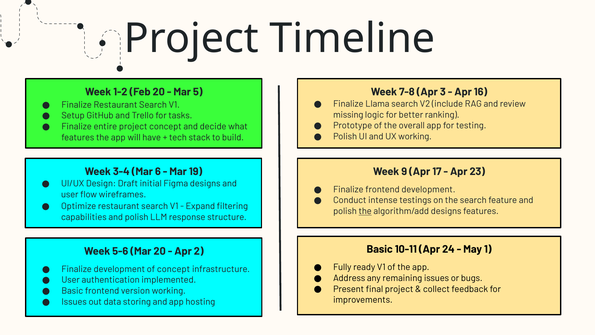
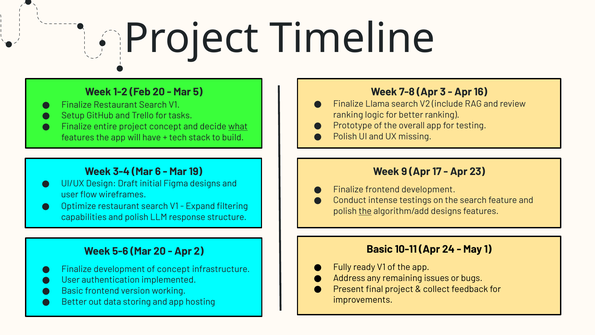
missing at (348, 115): missing -> ranking
what underline: none -> present
UX working: working -> missing
Issues at (74, 302): Issues -> Better
